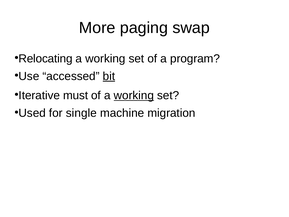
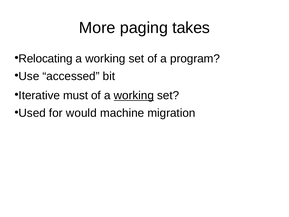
swap: swap -> takes
bit underline: present -> none
single: single -> would
